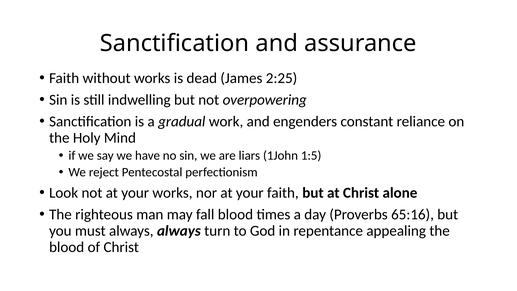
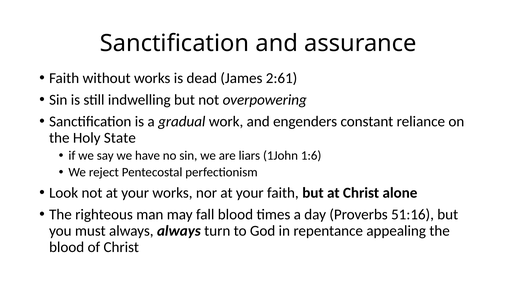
2:25: 2:25 -> 2:61
Mind: Mind -> State
1:5: 1:5 -> 1:6
65:16: 65:16 -> 51:16
